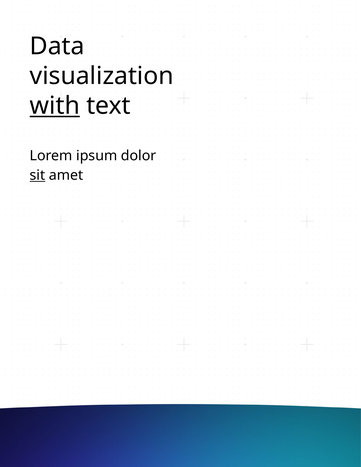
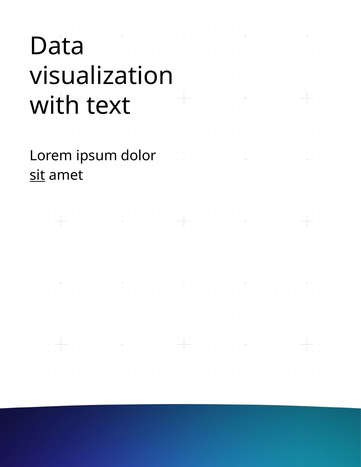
with underline: present -> none
